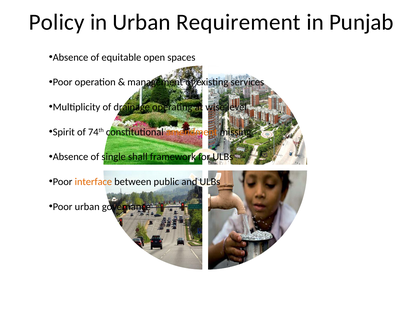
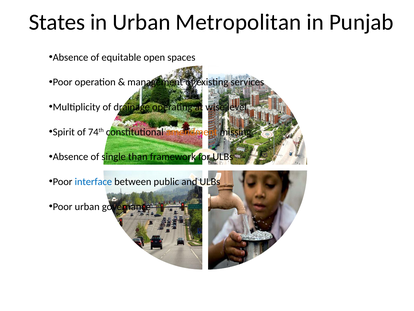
Policy: Policy -> States
Requirement: Requirement -> Metropolitan
shall: shall -> than
interface colour: orange -> blue
